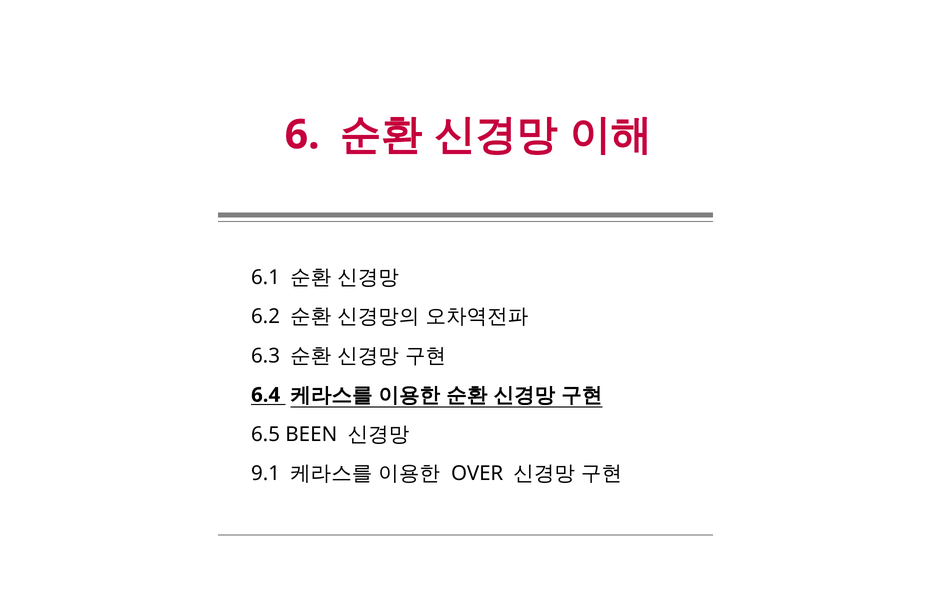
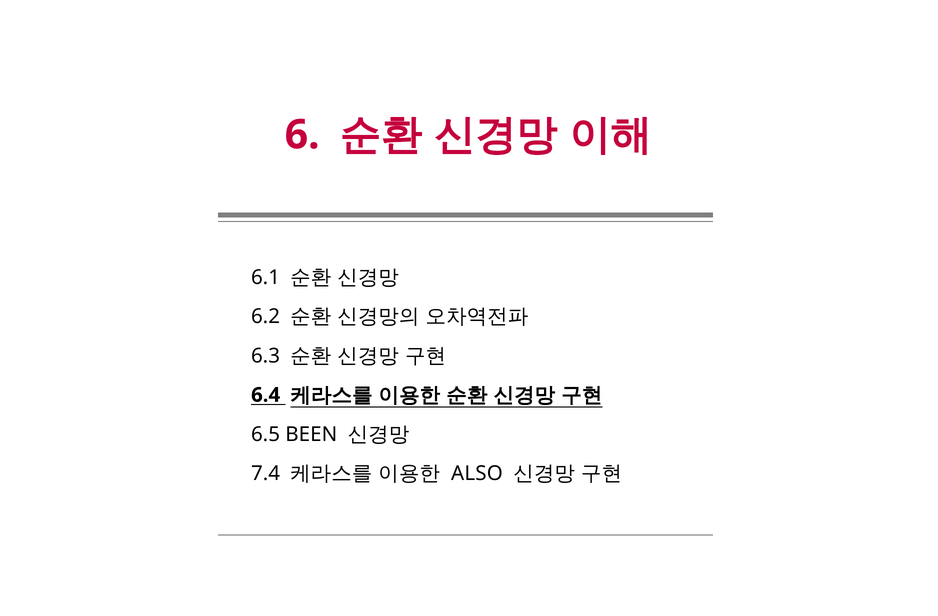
9.1: 9.1 -> 7.4
OVER: OVER -> ALSO
